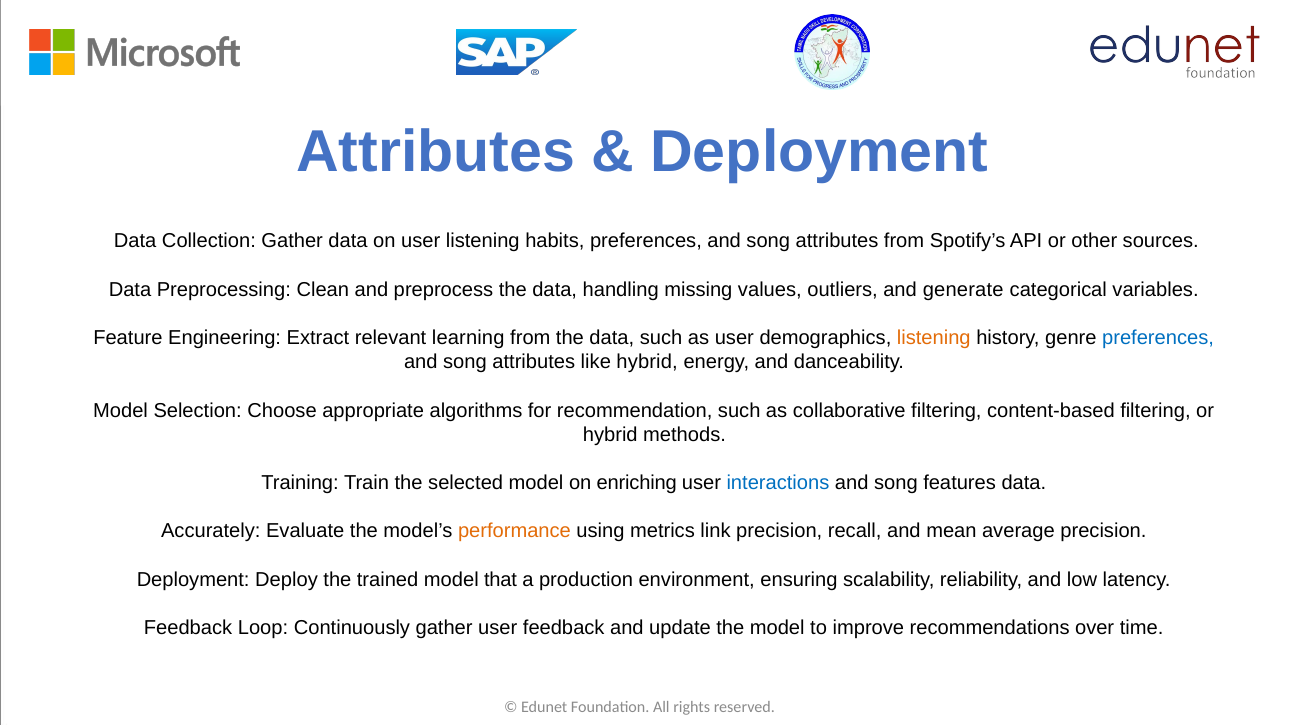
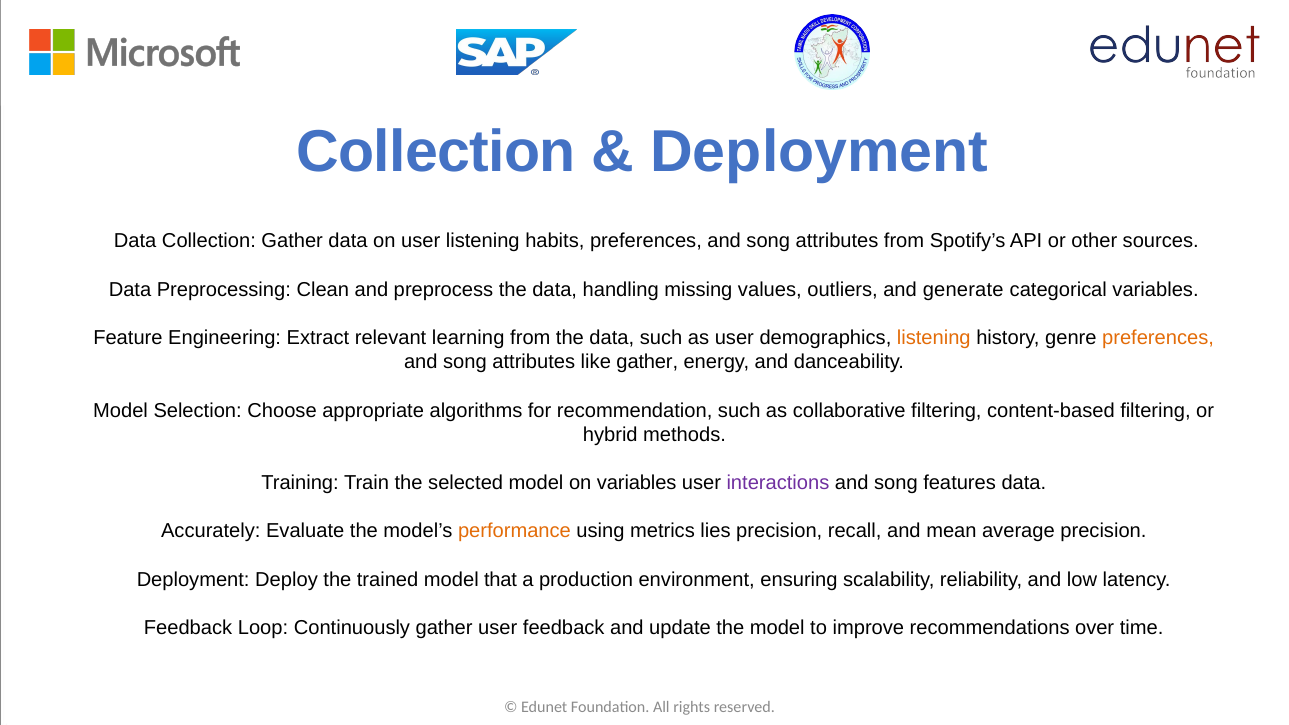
Attributes at (436, 152): Attributes -> Collection
preferences at (1158, 338) colour: blue -> orange
like hybrid: hybrid -> gather
on enriching: enriching -> variables
interactions colour: blue -> purple
link: link -> lies
